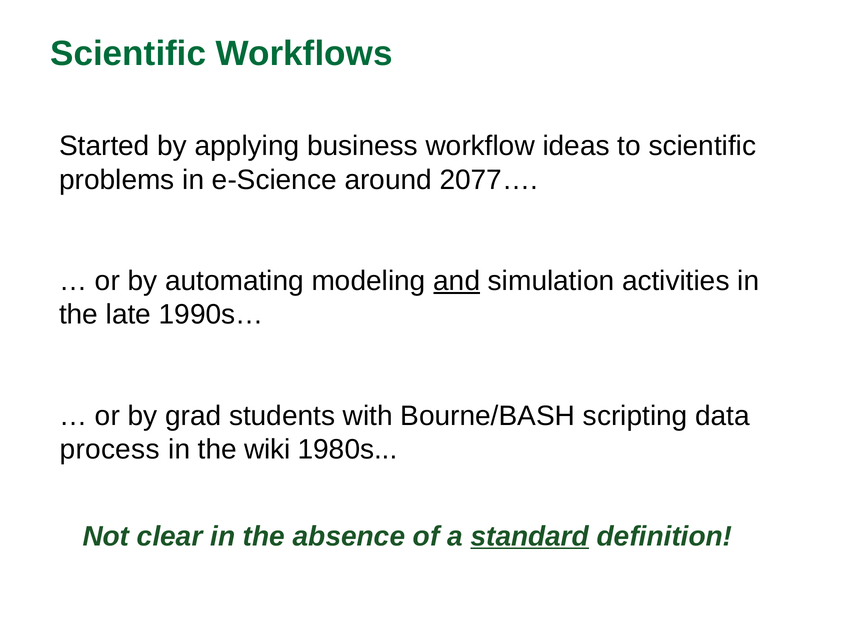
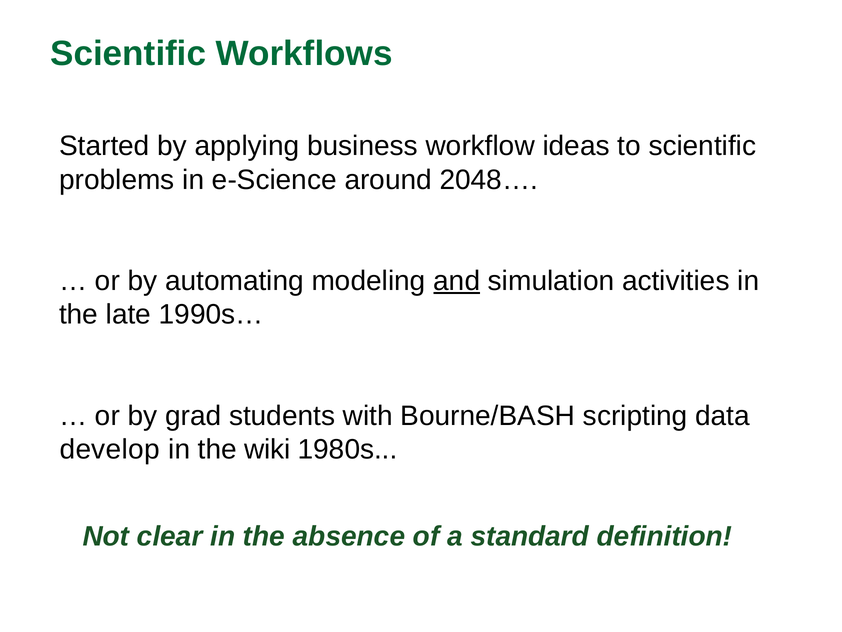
2077…: 2077… -> 2048…
process: process -> develop
standard underline: present -> none
